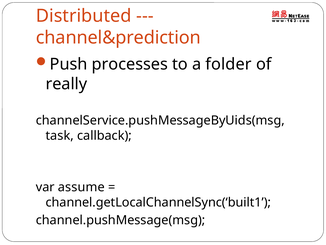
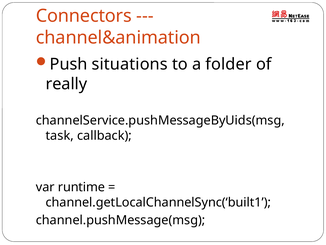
Distributed: Distributed -> Connectors
channel&prediction: channel&prediction -> channel&animation
processes: processes -> situations
assume: assume -> runtime
